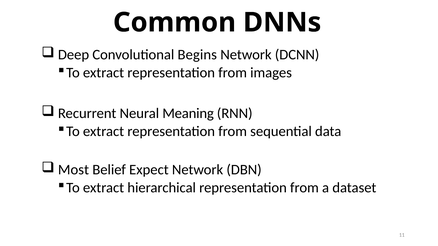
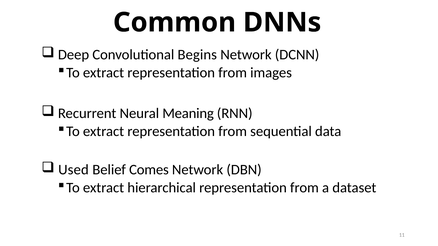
Most: Most -> Used
Expect: Expect -> Comes
